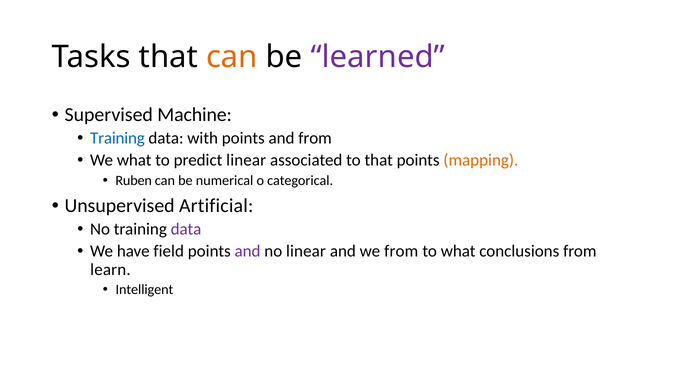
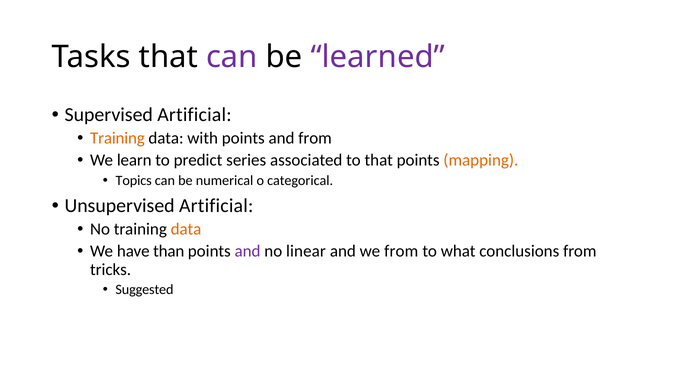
can at (232, 57) colour: orange -> purple
Supervised Machine: Machine -> Artificial
Training at (117, 138) colour: blue -> orange
We what: what -> learn
predict linear: linear -> series
Ruben: Ruben -> Topics
data at (186, 230) colour: purple -> orange
field: field -> than
learn: learn -> tricks
Intelligent: Intelligent -> Suggested
